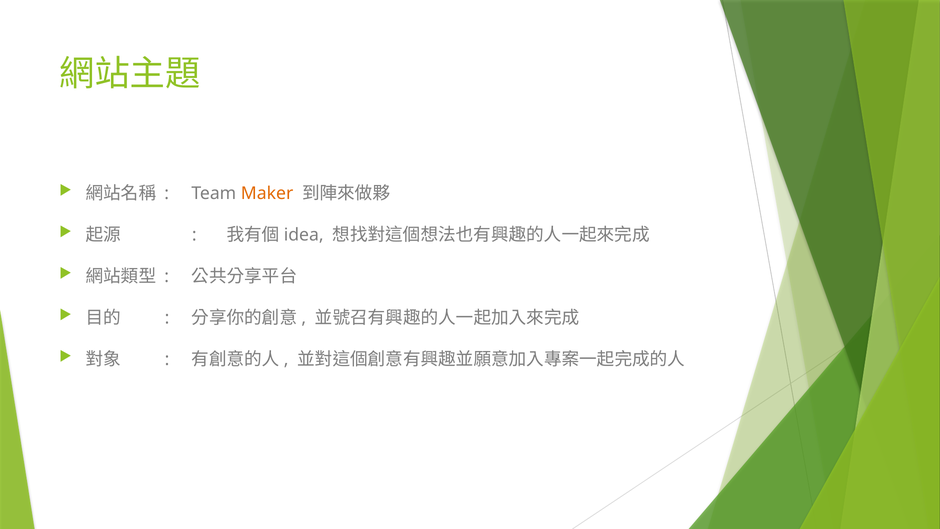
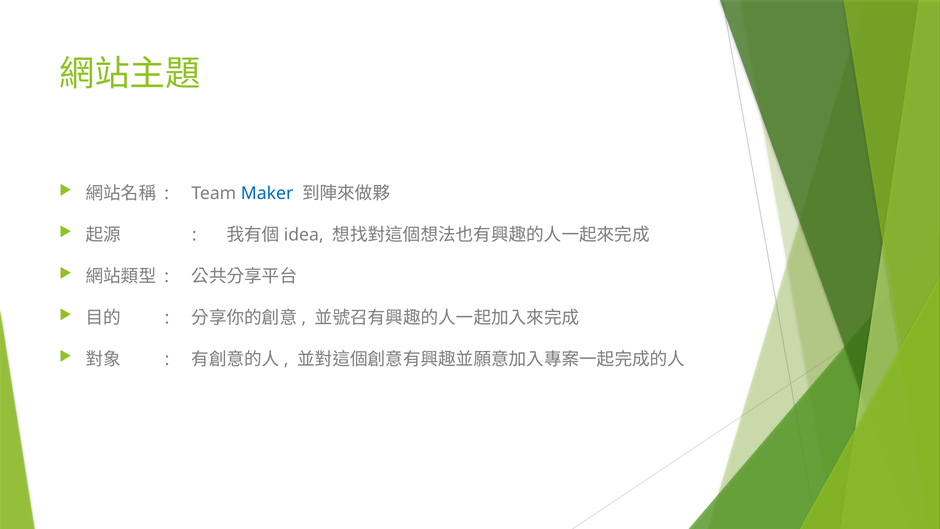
Maker colour: orange -> blue
